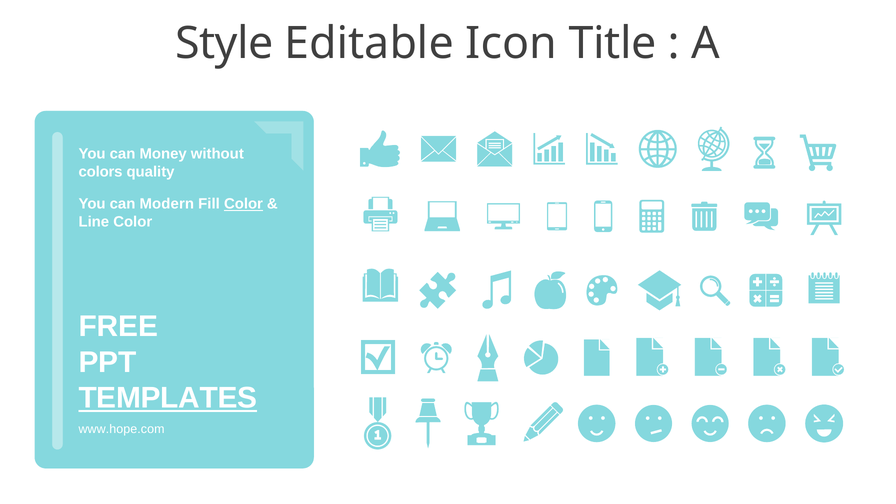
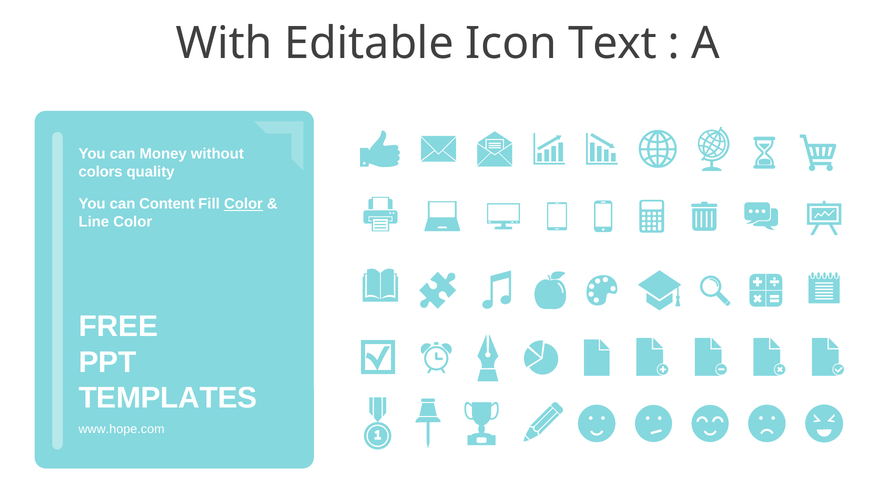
Style: Style -> With
Title: Title -> Text
Modern: Modern -> Content
TEMPLATES underline: present -> none
